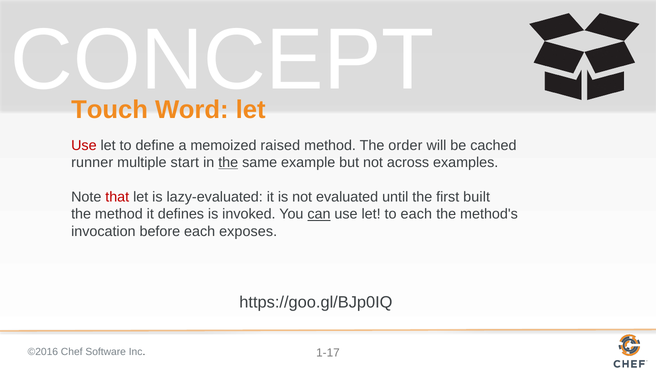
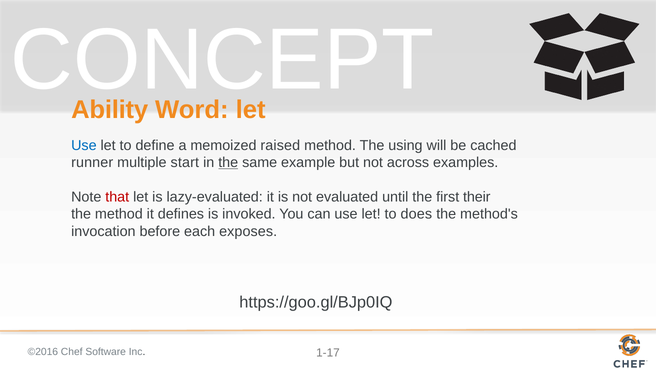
Touch: Touch -> Ability
Use at (84, 145) colour: red -> blue
order: order -> using
built: built -> their
can underline: present -> none
to each: each -> does
